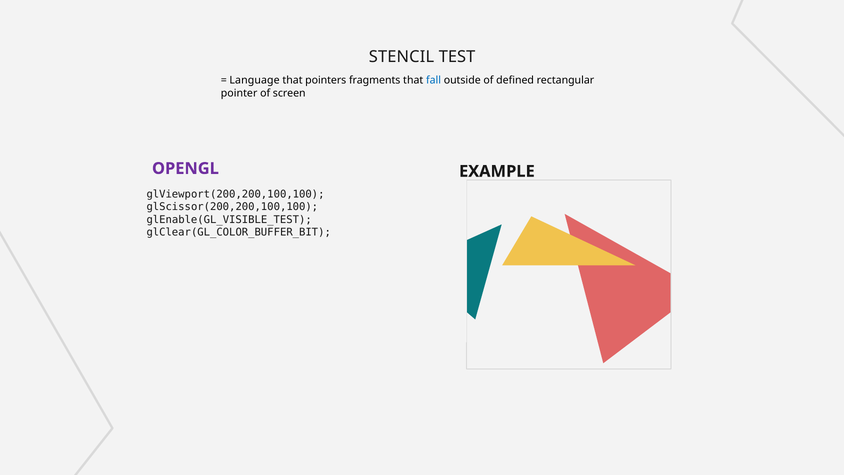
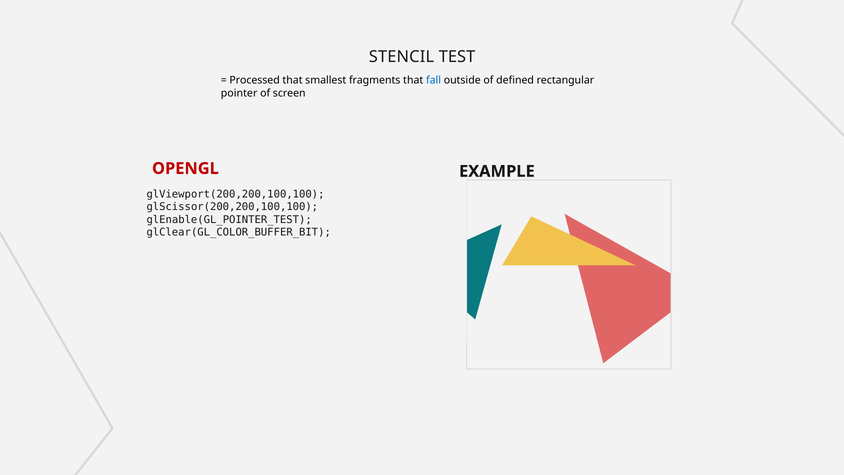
Language: Language -> Processed
pointers: pointers -> smallest
OPENGL colour: purple -> red
glEnable(GL_VISIBLE_TEST: glEnable(GL_VISIBLE_TEST -> glEnable(GL_POINTER_TEST
